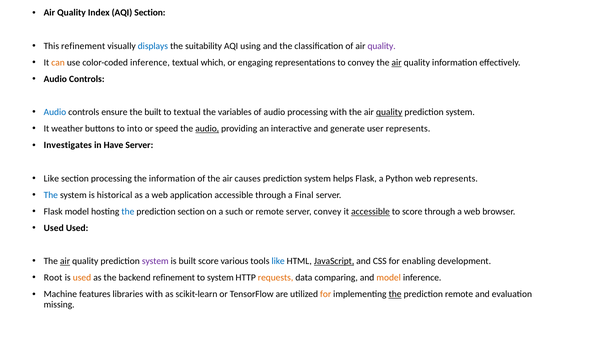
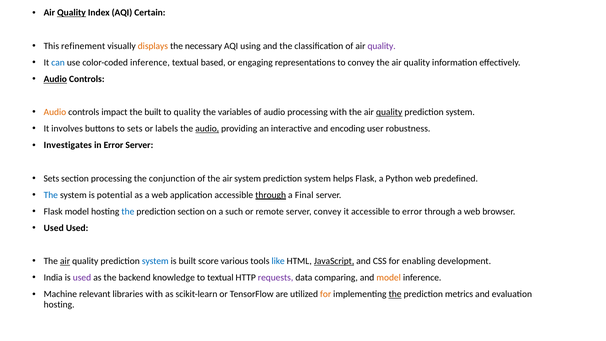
Quality at (72, 13) underline: none -> present
AQI Section: Section -> Certain
displays colour: blue -> orange
suitability: suitability -> necessary
can colour: orange -> blue
which: which -> based
air at (397, 62) underline: present -> none
Audio at (55, 79) underline: none -> present
Audio at (55, 112) colour: blue -> orange
ensure: ensure -> impact
to textual: textual -> quality
weather: weather -> involves
to into: into -> sets
speed: speed -> labels
generate: generate -> encoding
user represents: represents -> robustness
in Have: Have -> Error
Like at (51, 178): Like -> Sets
the information: information -> conjunction
air causes: causes -> system
web represents: represents -> predefined
historical: historical -> potential
through at (271, 195) underline: none -> present
accessible at (371, 211) underline: present -> none
to score: score -> error
system at (155, 261) colour: purple -> blue
Root: Root -> India
used at (82, 278) colour: orange -> purple
backend refinement: refinement -> knowledge
to system: system -> textual
requests colour: orange -> purple
features: features -> relevant
prediction remote: remote -> metrics
missing at (59, 304): missing -> hosting
